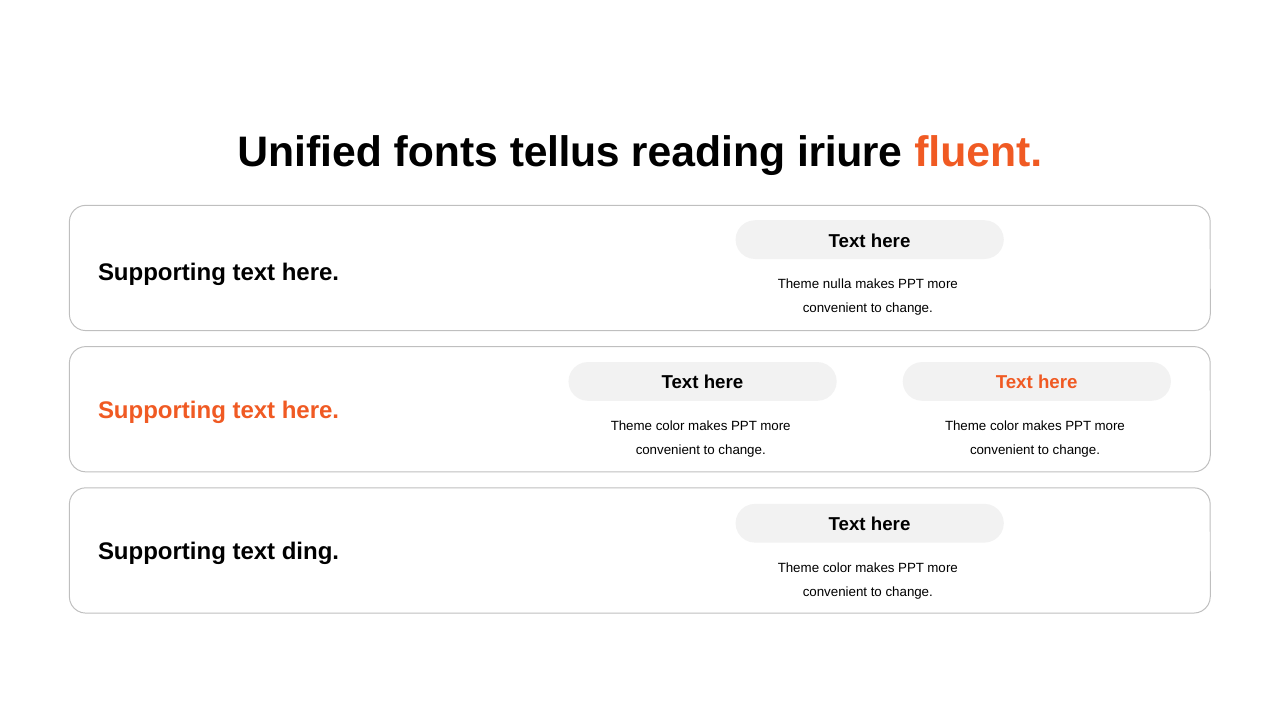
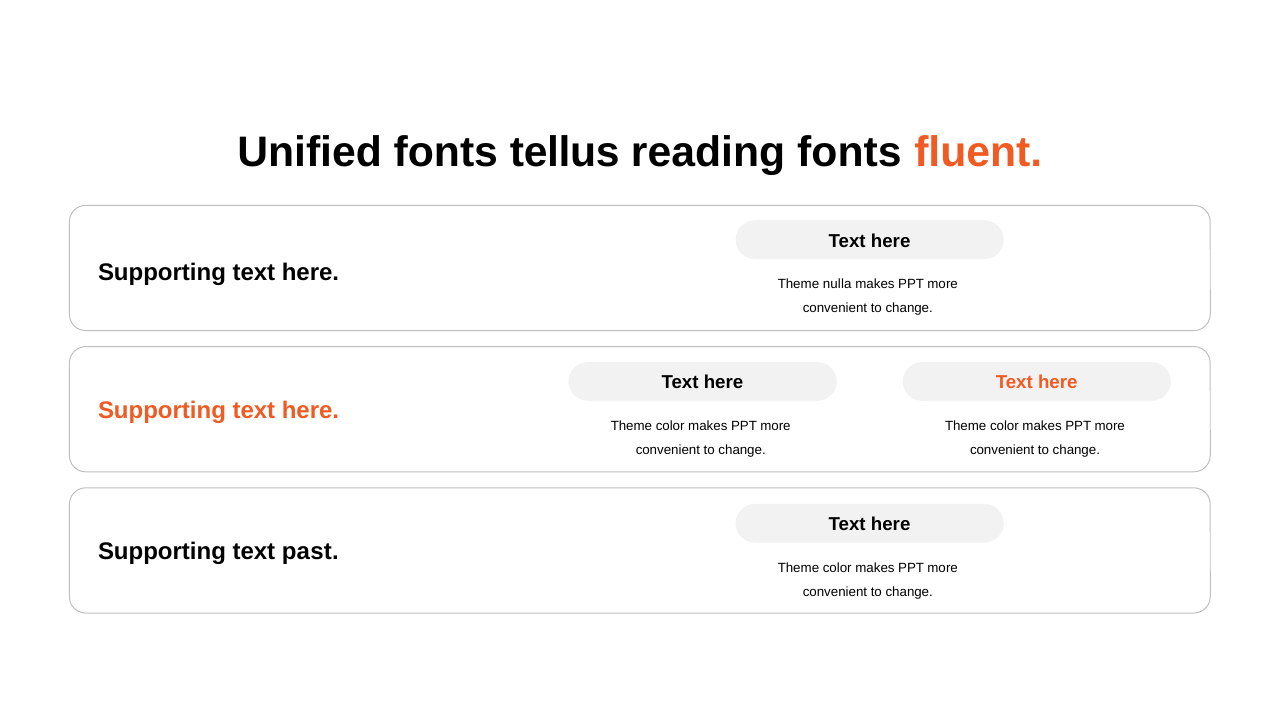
reading iriure: iriure -> fonts
ding: ding -> past
